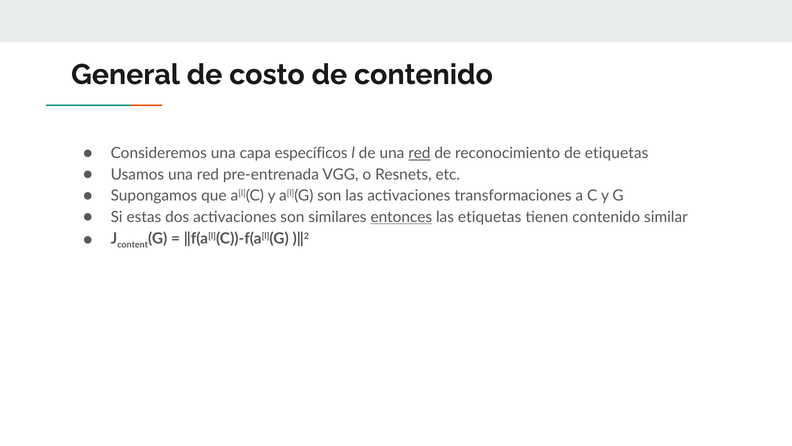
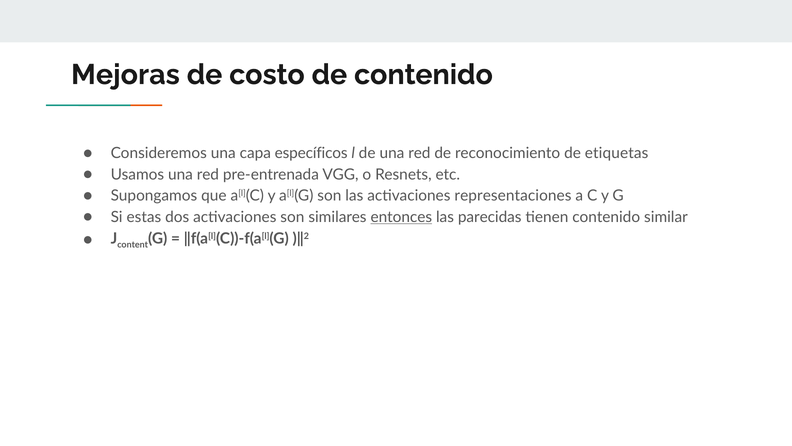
General: General -> Mejoras
red at (419, 153) underline: present -> none
transformaciones: transformaciones -> representaciones
las etiquetas: etiquetas -> parecidas
